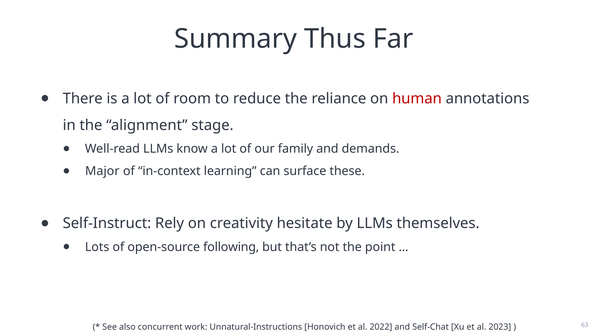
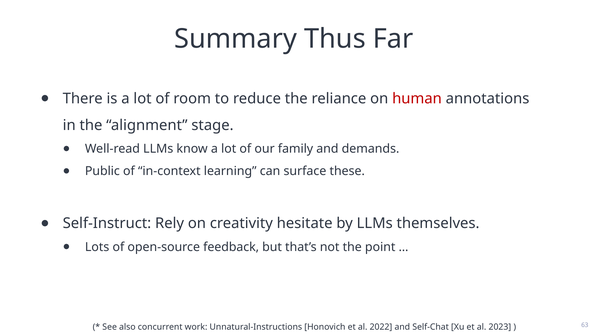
Major: Major -> Public
following: following -> feedback
